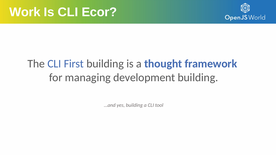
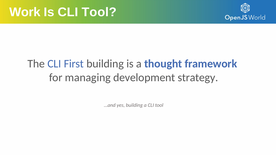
Is CLI Ecor: Ecor -> Tool
development building: building -> strategy
